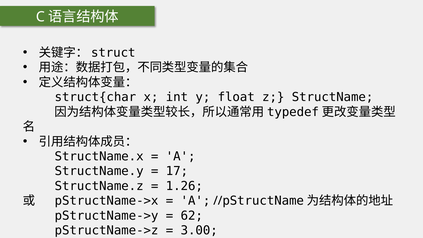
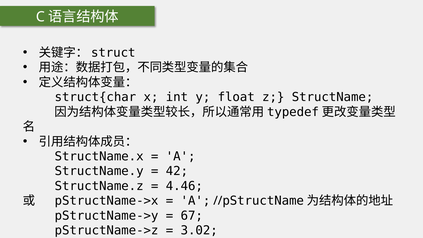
17: 17 -> 42
1.26: 1.26 -> 4.46
62: 62 -> 67
3.00: 3.00 -> 3.02
